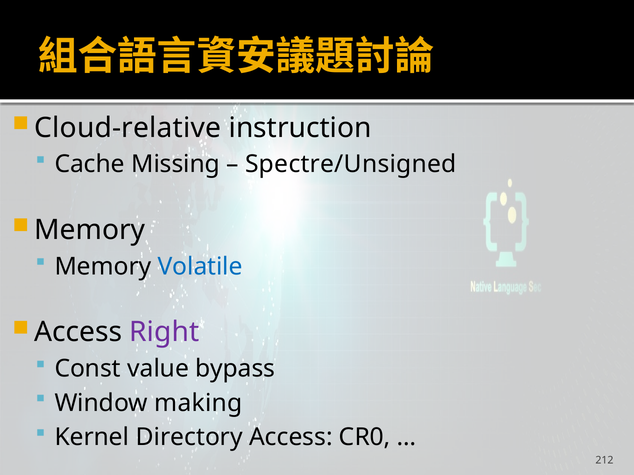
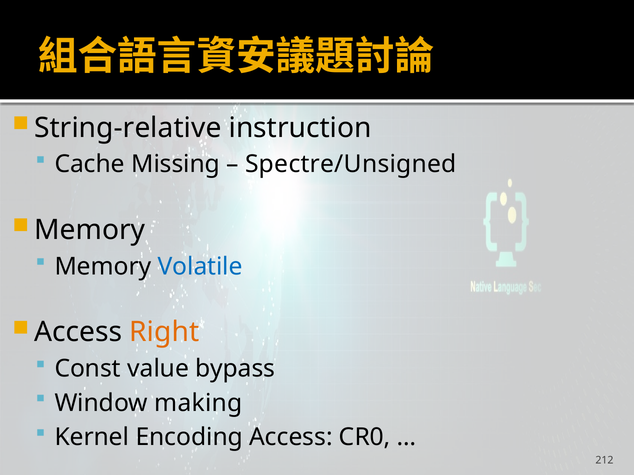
Cloud-relative: Cloud-relative -> String-relative
Right colour: purple -> orange
Directory: Directory -> Encoding
